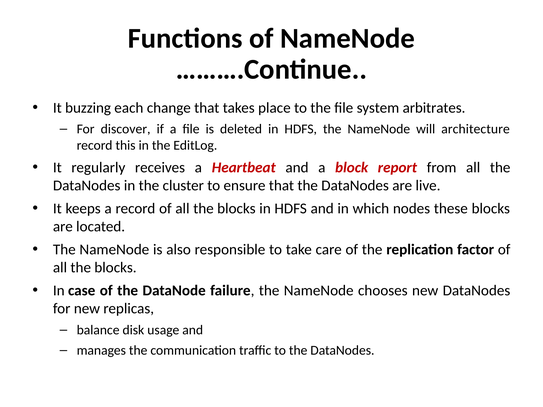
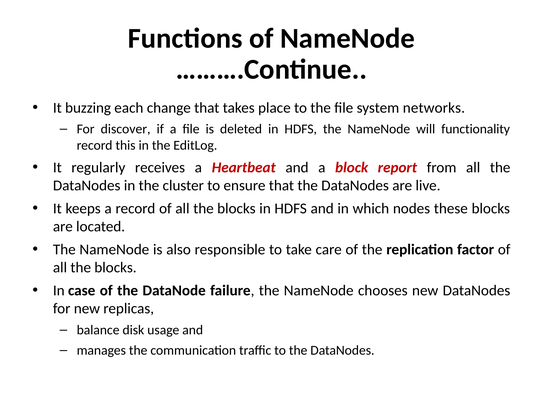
arbitrates: arbitrates -> networks
architecture: architecture -> functionality
